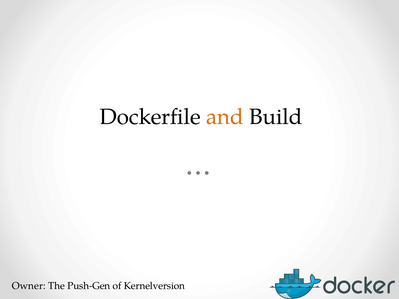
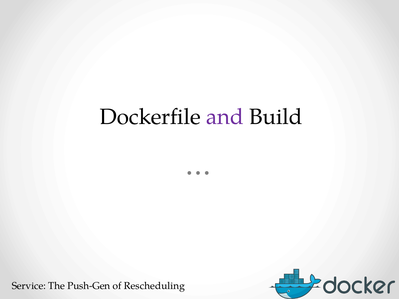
and colour: orange -> purple
Owner: Owner -> Service
Kernelversion: Kernelversion -> Rescheduling
